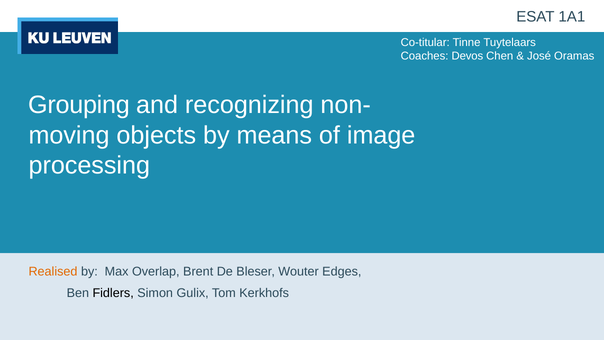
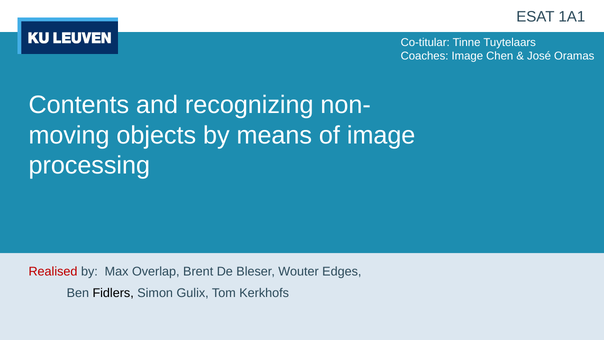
Coaches Devos: Devos -> Image
Grouping: Grouping -> Contents
Realised colour: orange -> red
